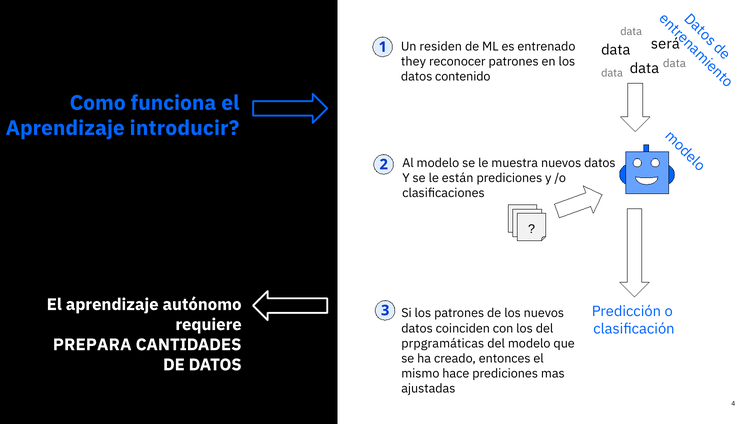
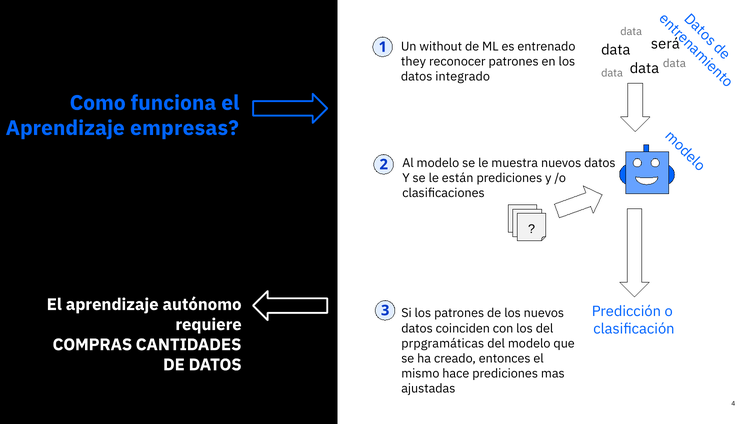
residen: residen -> without
contenido: contenido -> integrado
introducir: introducir -> empresas
PREPARA: PREPARA -> COMPRAS
